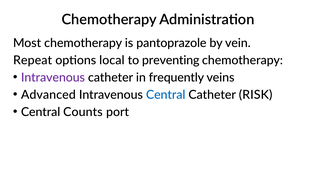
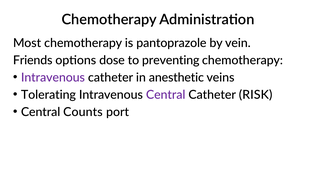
Repeat: Repeat -> Friends
local: local -> dose
frequently: frequently -> anesthetic
Advanced: Advanced -> Tolerating
Central at (166, 95) colour: blue -> purple
